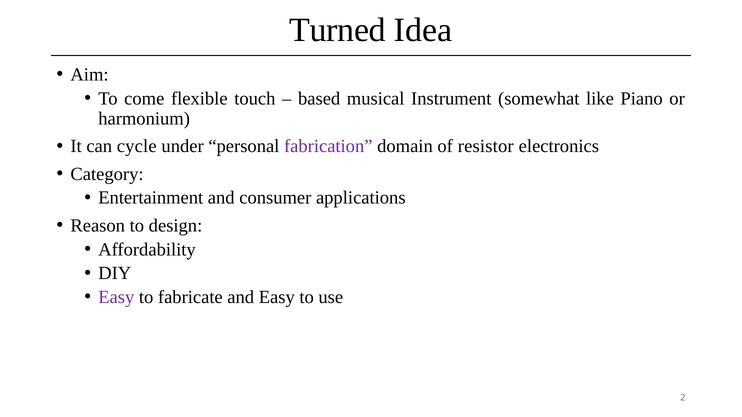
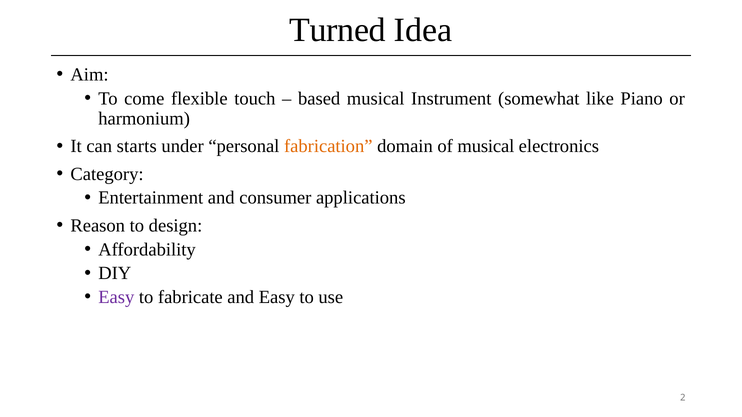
cycle: cycle -> starts
fabrication colour: purple -> orange
of resistor: resistor -> musical
